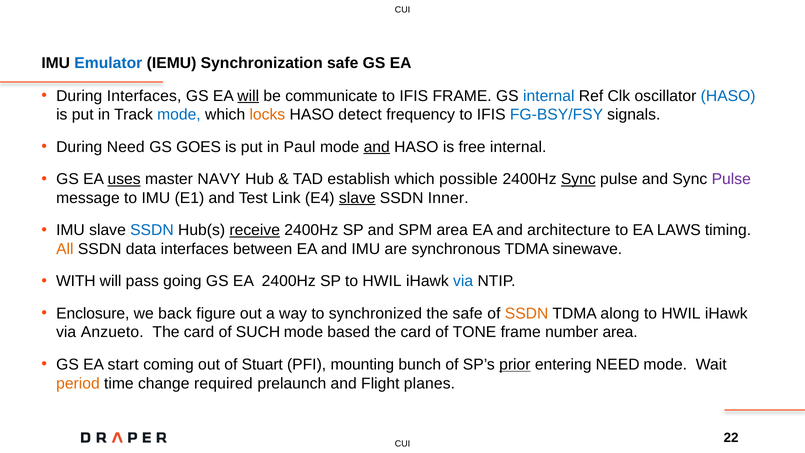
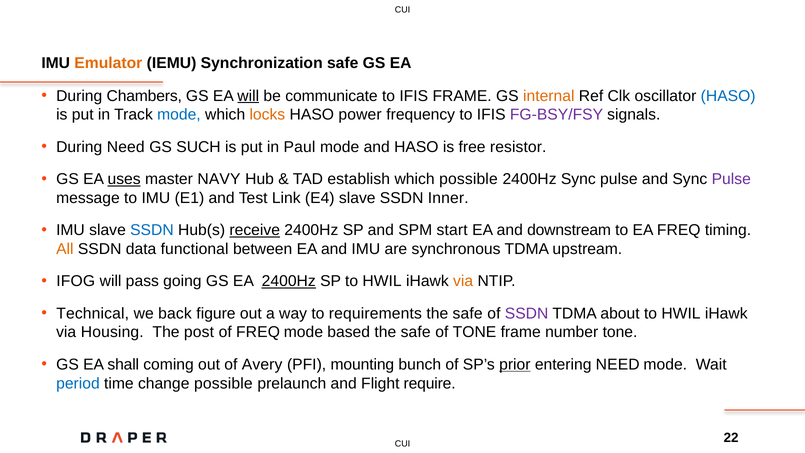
Emulator colour: blue -> orange
During Interfaces: Interfaces -> Chambers
internal at (549, 96) colour: blue -> orange
detect: detect -> power
FG-BSY/FSY colour: blue -> purple
GOES: GOES -> SUCH
and at (377, 147) underline: present -> none
free internal: internal -> resistor
Sync at (578, 179) underline: present -> none
slave at (357, 198) underline: present -> none
SPM area: area -> start
architecture: architecture -> downstream
EA LAWS: LAWS -> FREQ
data interfaces: interfaces -> functional
sinewave: sinewave -> upstream
WITH: WITH -> IFOG
2400Hz at (289, 281) underline: none -> present
via at (463, 281) colour: blue -> orange
Enclosure: Enclosure -> Technical
synchronized: synchronized -> requirements
SSDN at (527, 313) colour: orange -> purple
along: along -> about
Anzueto: Anzueto -> Housing
card at (199, 332): card -> post
of SUCH: SUCH -> FREQ
card at (416, 332): card -> safe
number area: area -> tone
start: start -> shall
Stuart: Stuart -> Avery
period colour: orange -> blue
change required: required -> possible
planes: planes -> require
